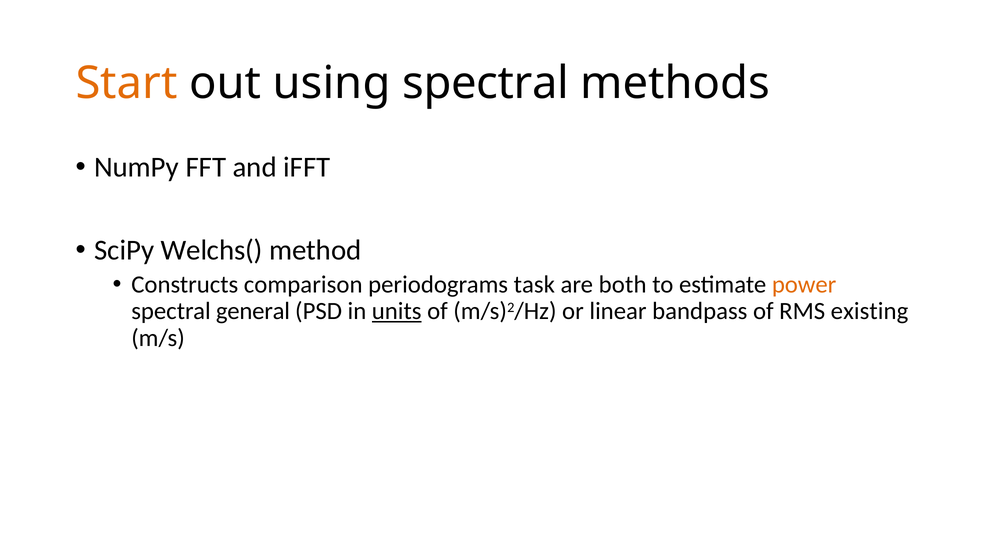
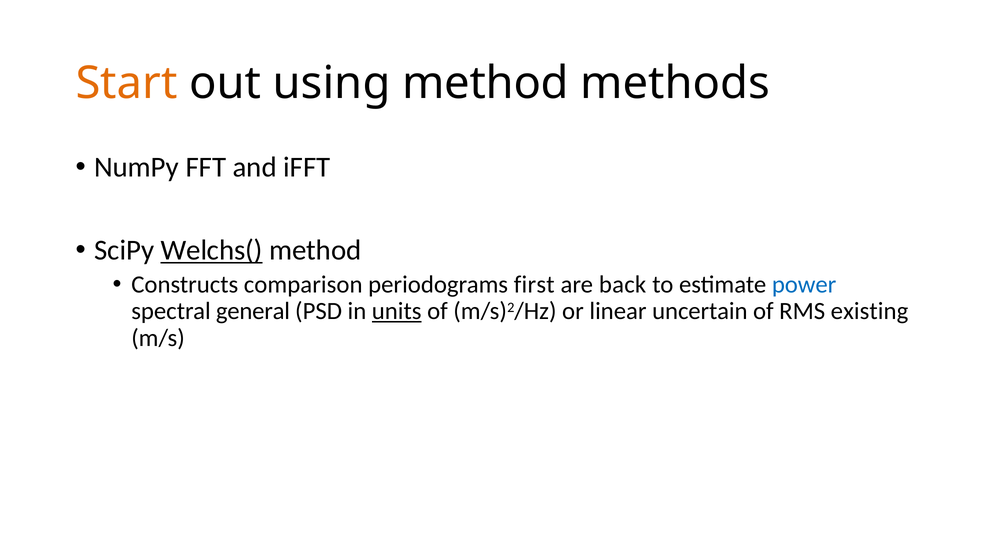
using spectral: spectral -> method
Welchs( underline: none -> present
task: task -> first
both: both -> back
power colour: orange -> blue
bandpass: bandpass -> uncertain
